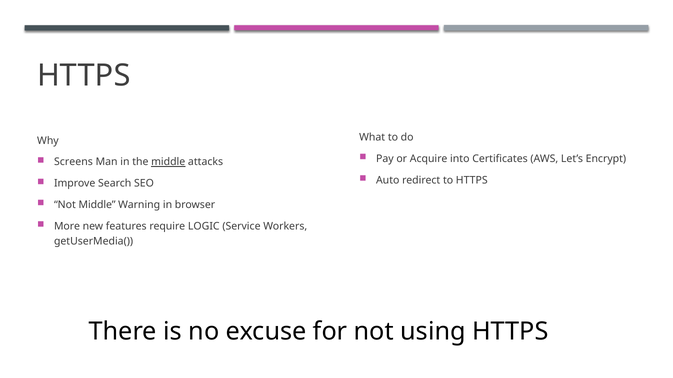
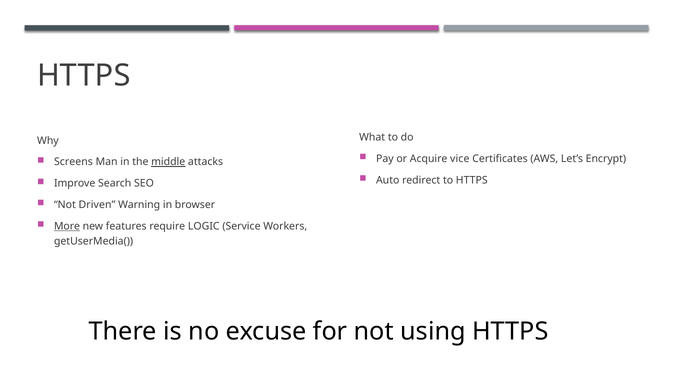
into: into -> vice
Not Middle: Middle -> Driven
More underline: none -> present
